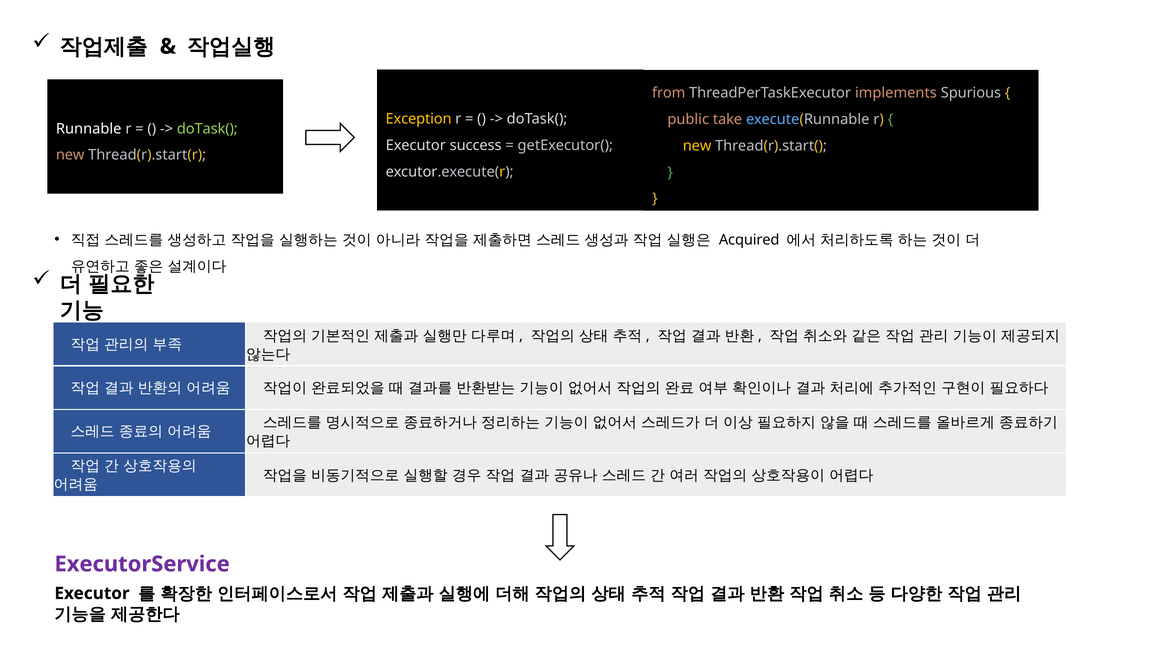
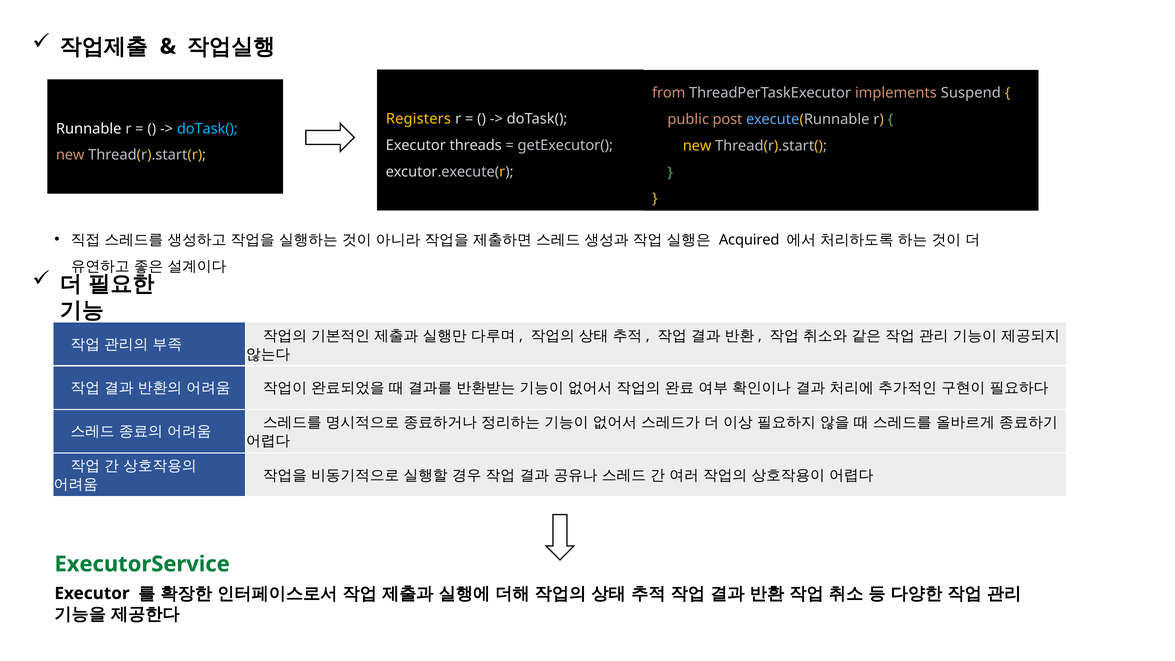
Spurious: Spurious -> Suspend
Exception: Exception -> Registers
take: take -> post
doTask( at (207, 129) colour: light green -> light blue
success: success -> threads
ExecutorService colour: purple -> green
